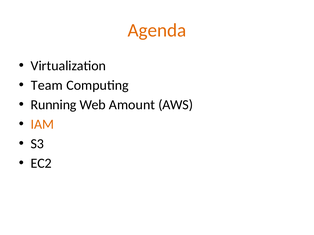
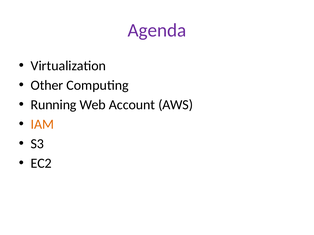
Agenda colour: orange -> purple
Team: Team -> Other
Amount: Amount -> Account
